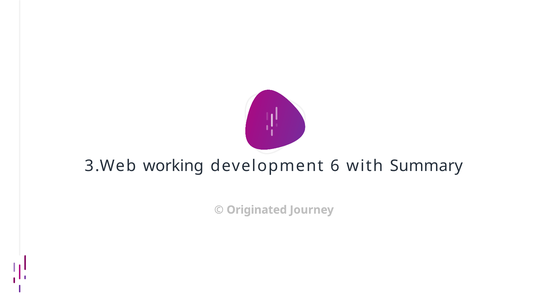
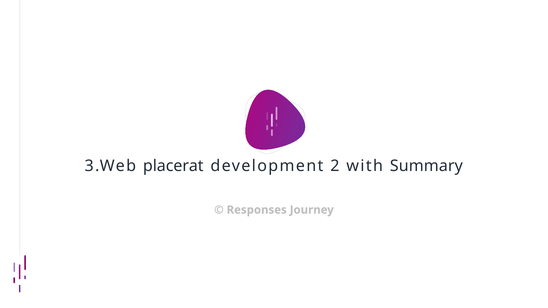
working: working -> placerat
6: 6 -> 2
Originated: Originated -> Responses
